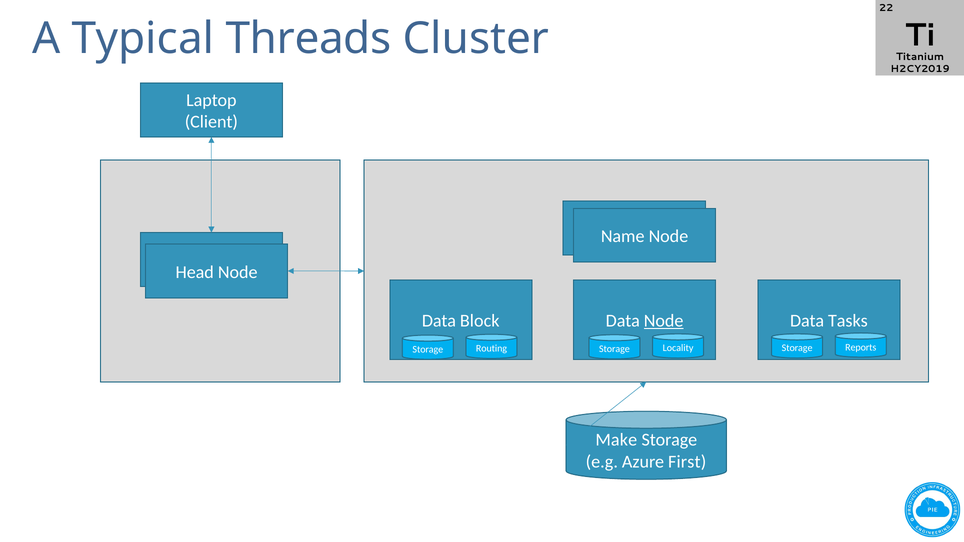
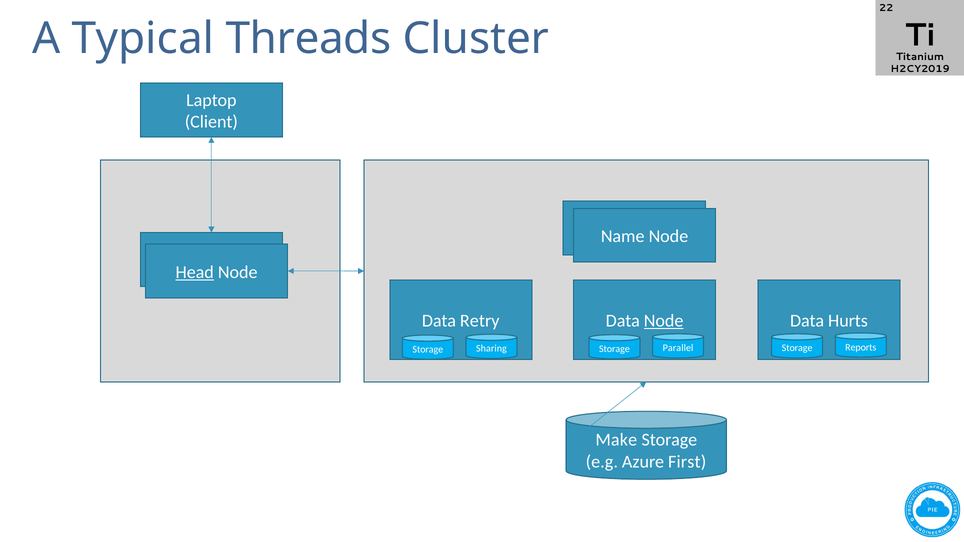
Head at (195, 272) underline: none -> present
Block: Block -> Retry
Tasks: Tasks -> Hurts
Routing: Routing -> Sharing
Locality: Locality -> Parallel
